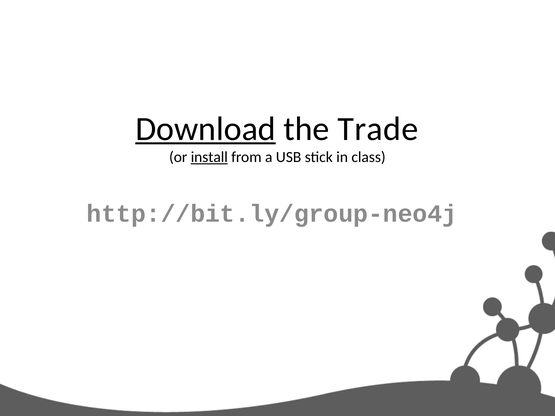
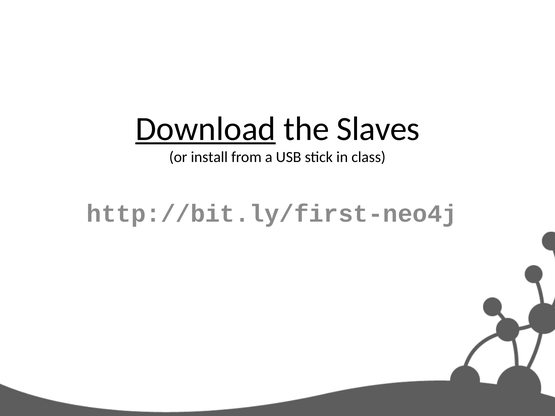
Trade: Trade -> Slaves
install underline: present -> none
http://bit.ly/group-neo4j: http://bit.ly/group-neo4j -> http://bit.ly/first-neo4j
